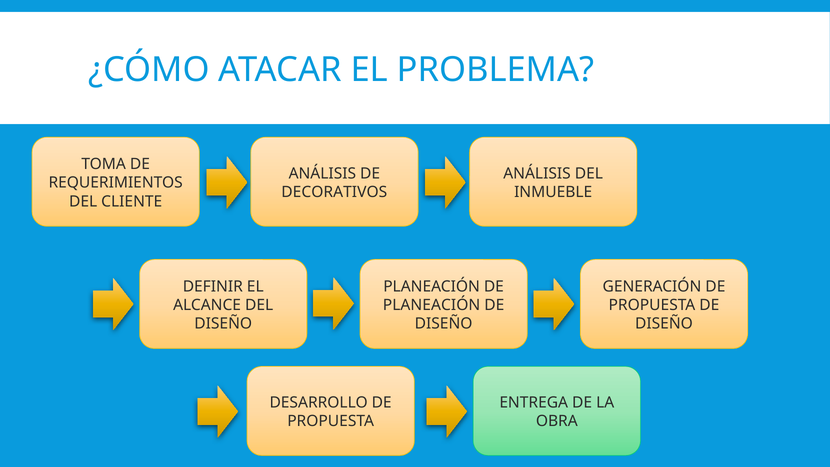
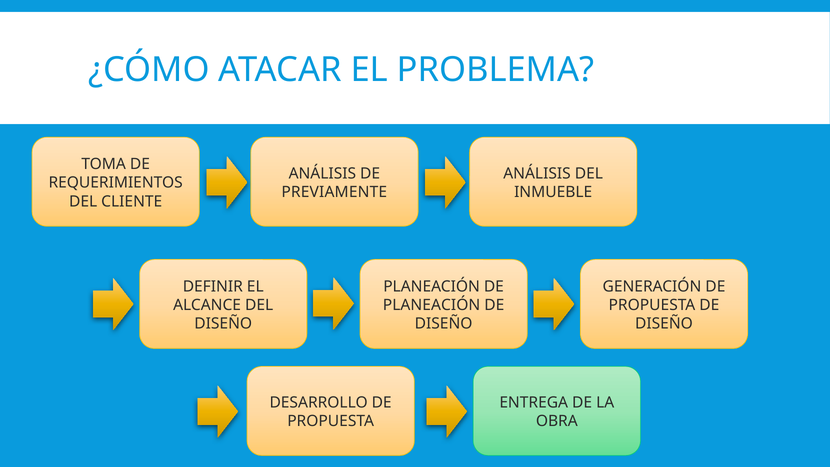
DECORATIVOS: DECORATIVOS -> PREVIAMENTE
